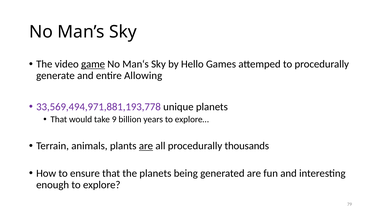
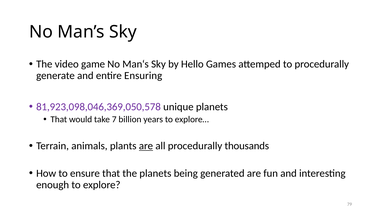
game underline: present -> none
Allowing: Allowing -> Ensuring
33,569,494,971,881,193,778: 33,569,494,971,881,193,778 -> 81,923,098,046,369,050,578
9: 9 -> 7
